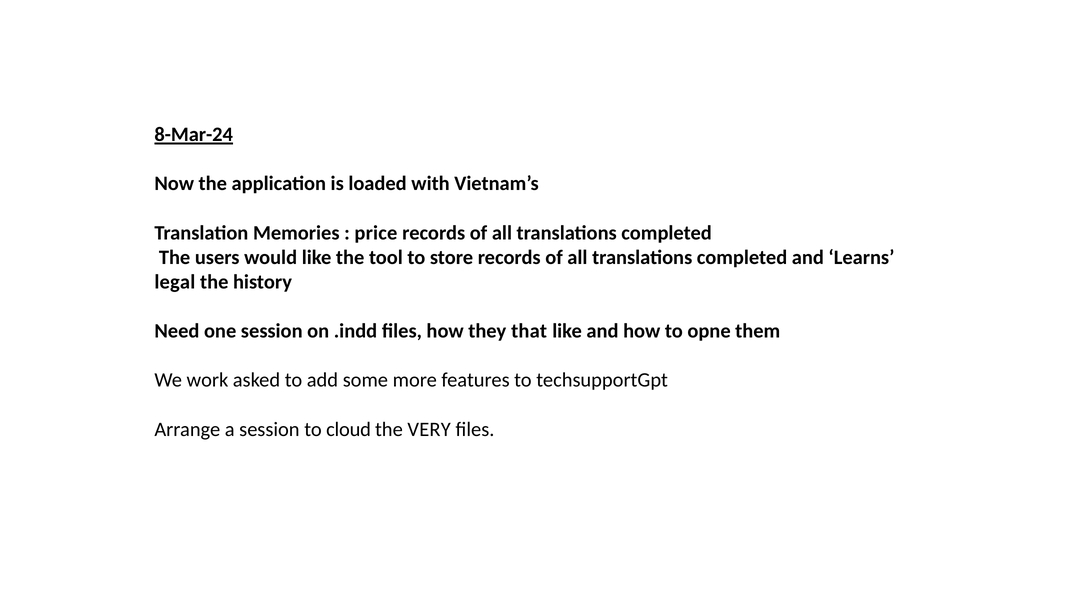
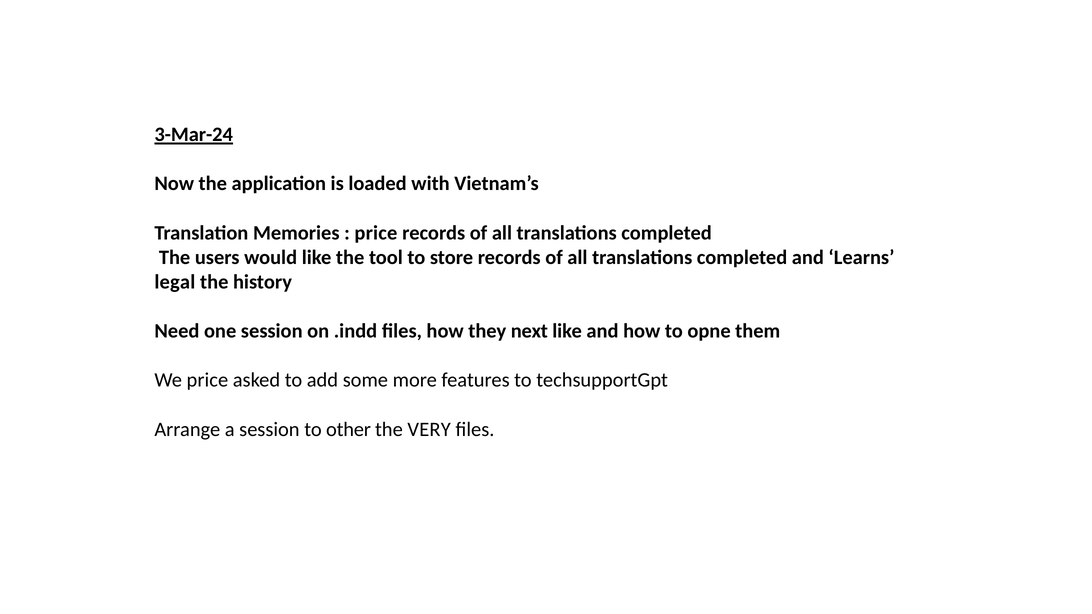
8-Mar-24: 8-Mar-24 -> 3-Mar-24
that: that -> next
We work: work -> price
cloud: cloud -> other
